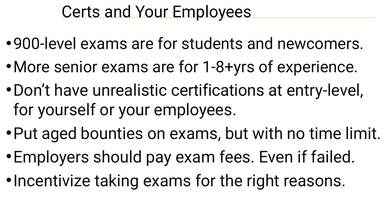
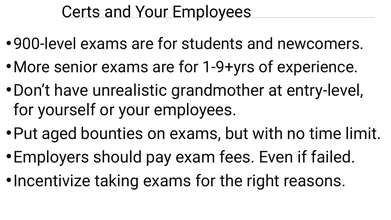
1-8+yrs: 1-8+yrs -> 1-9+yrs
certifications: certifications -> grandmother
